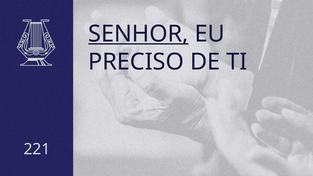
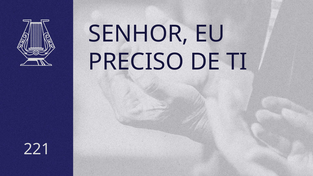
SENHOR underline: present -> none
